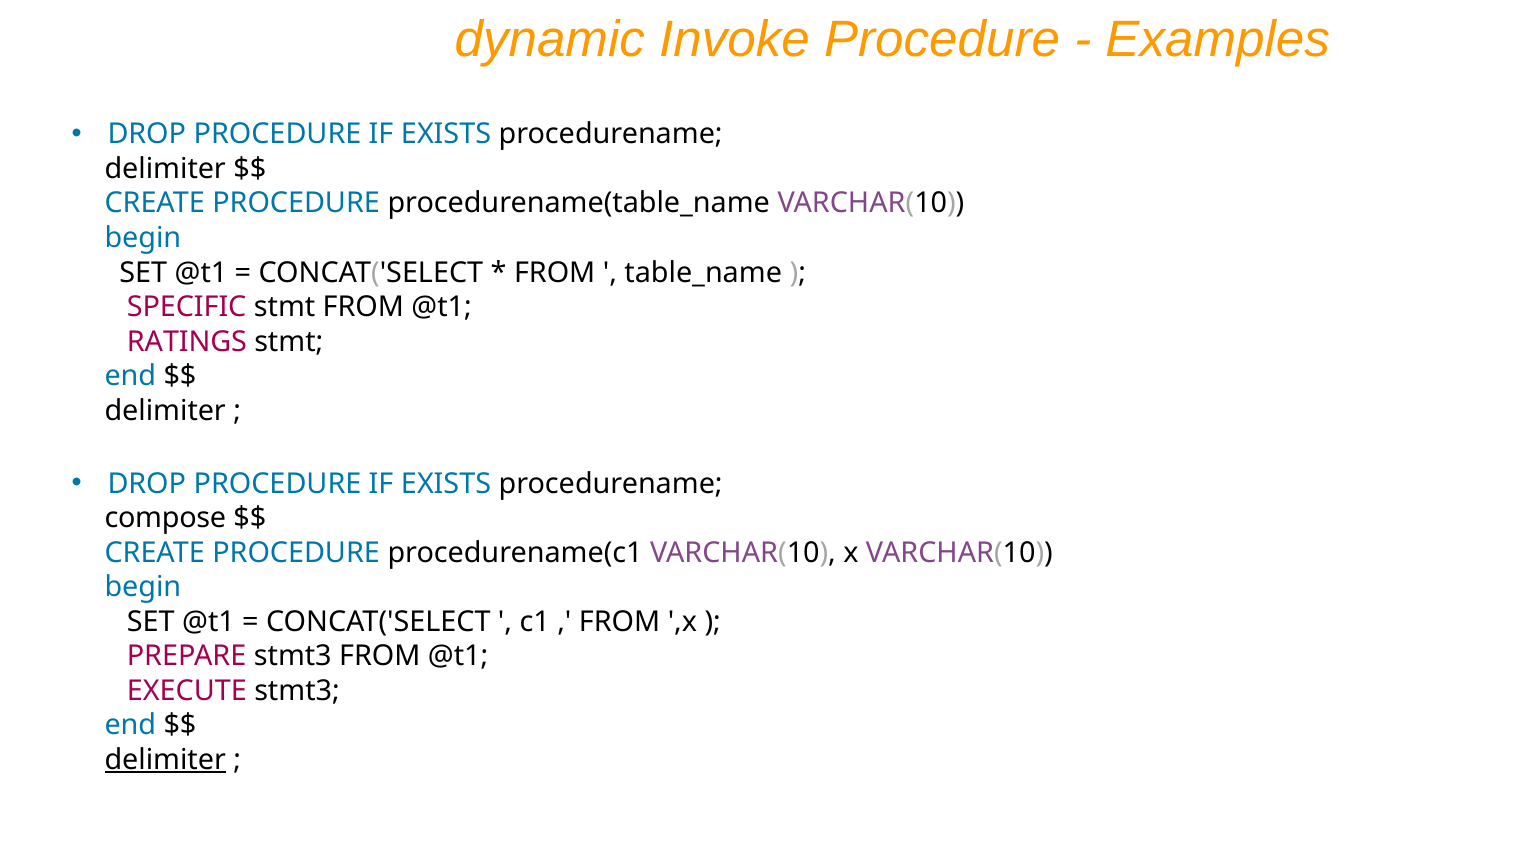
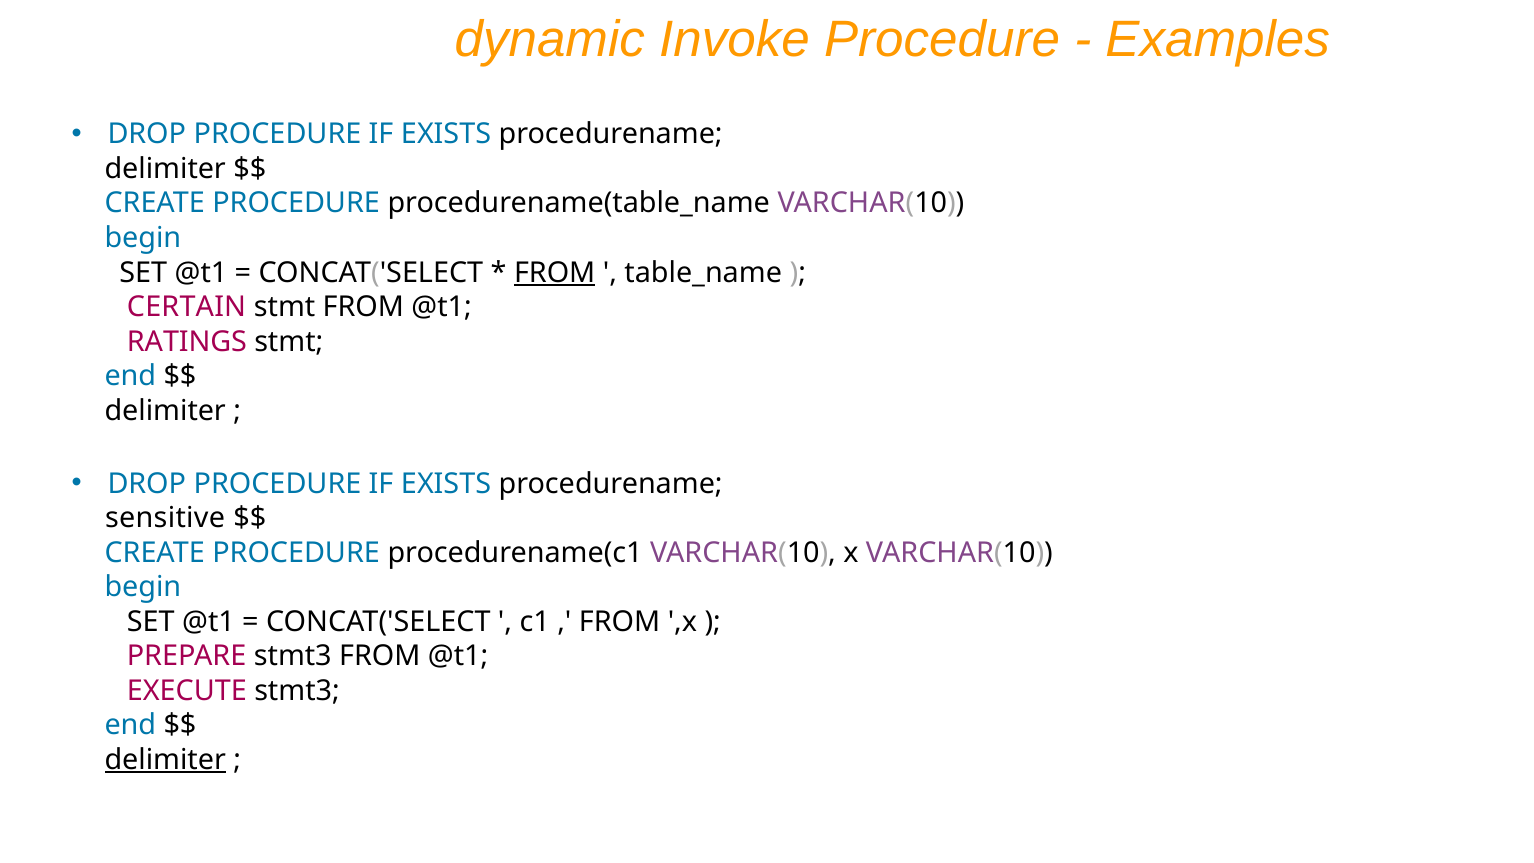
FROM at (555, 272) underline: none -> present
SPECIFIC: SPECIFIC -> CERTAIN
compose: compose -> sensitive
